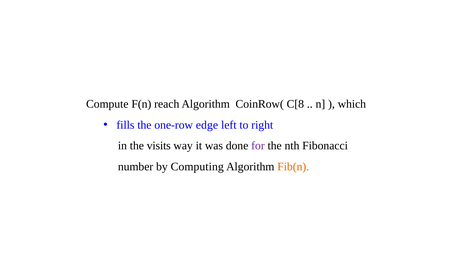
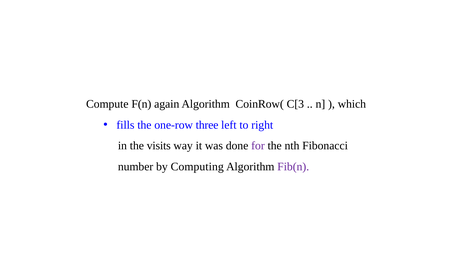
reach: reach -> again
C[8: C[8 -> C[3
edge: edge -> three
Fib(n colour: orange -> purple
